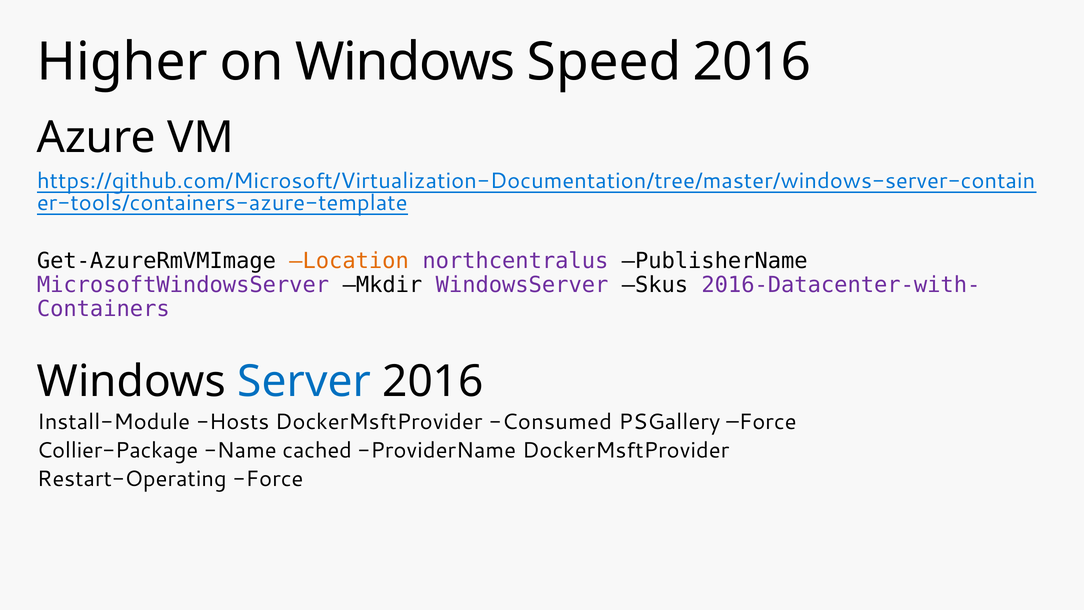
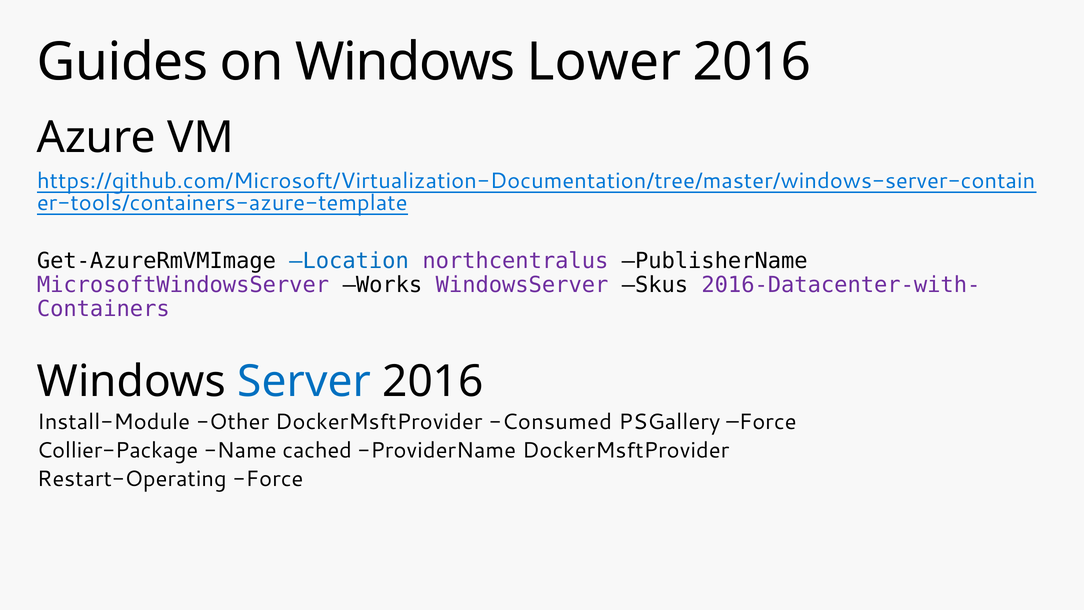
Higher: Higher -> Guides
Speed: Speed -> Lower
Location colour: orange -> blue
Mkdir: Mkdir -> Works
Hosts: Hosts -> Other
